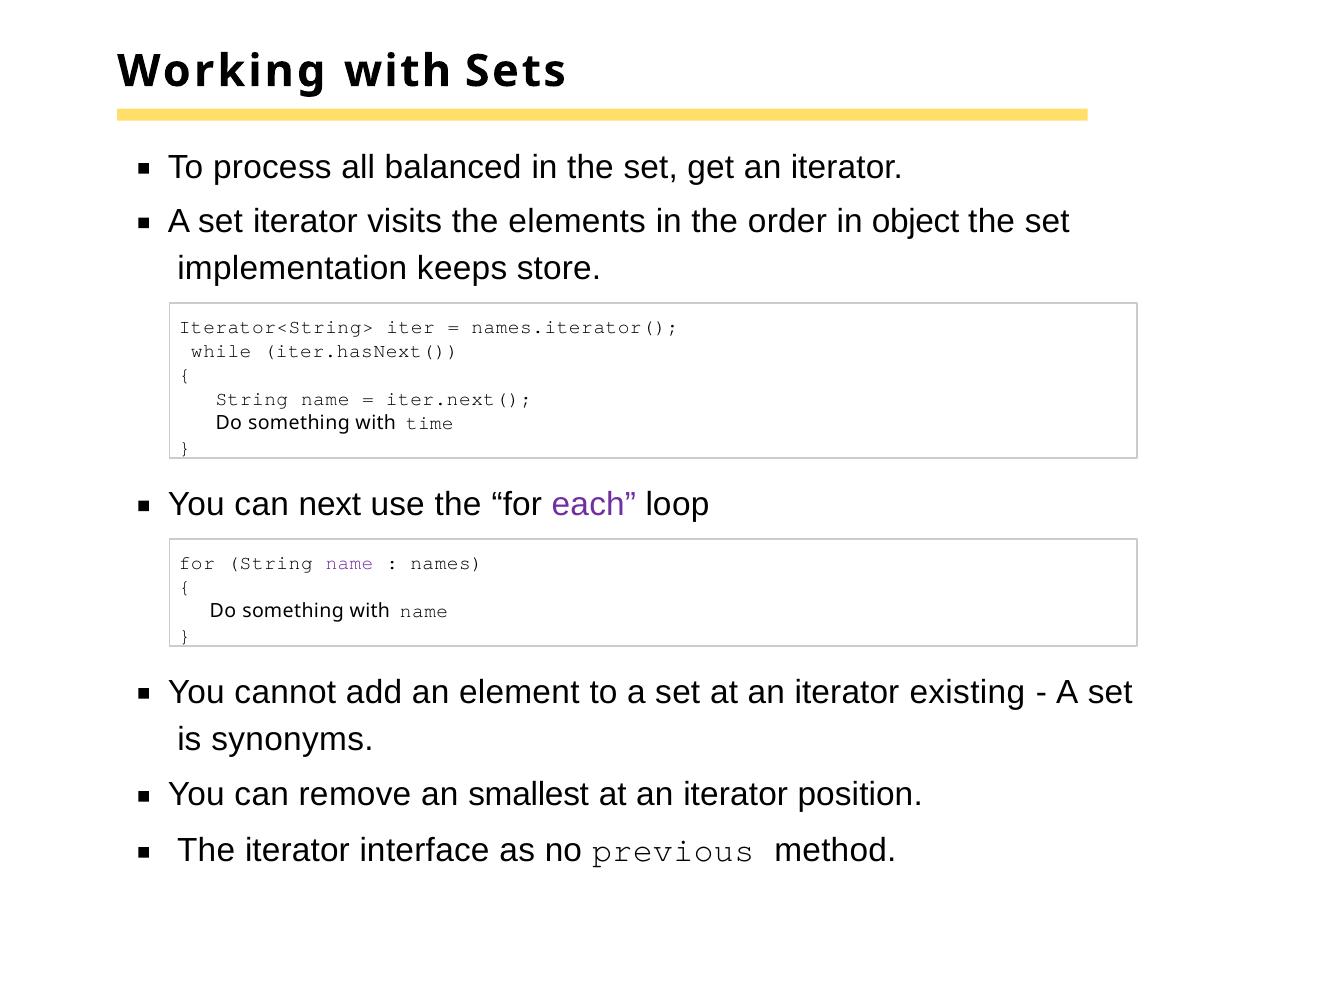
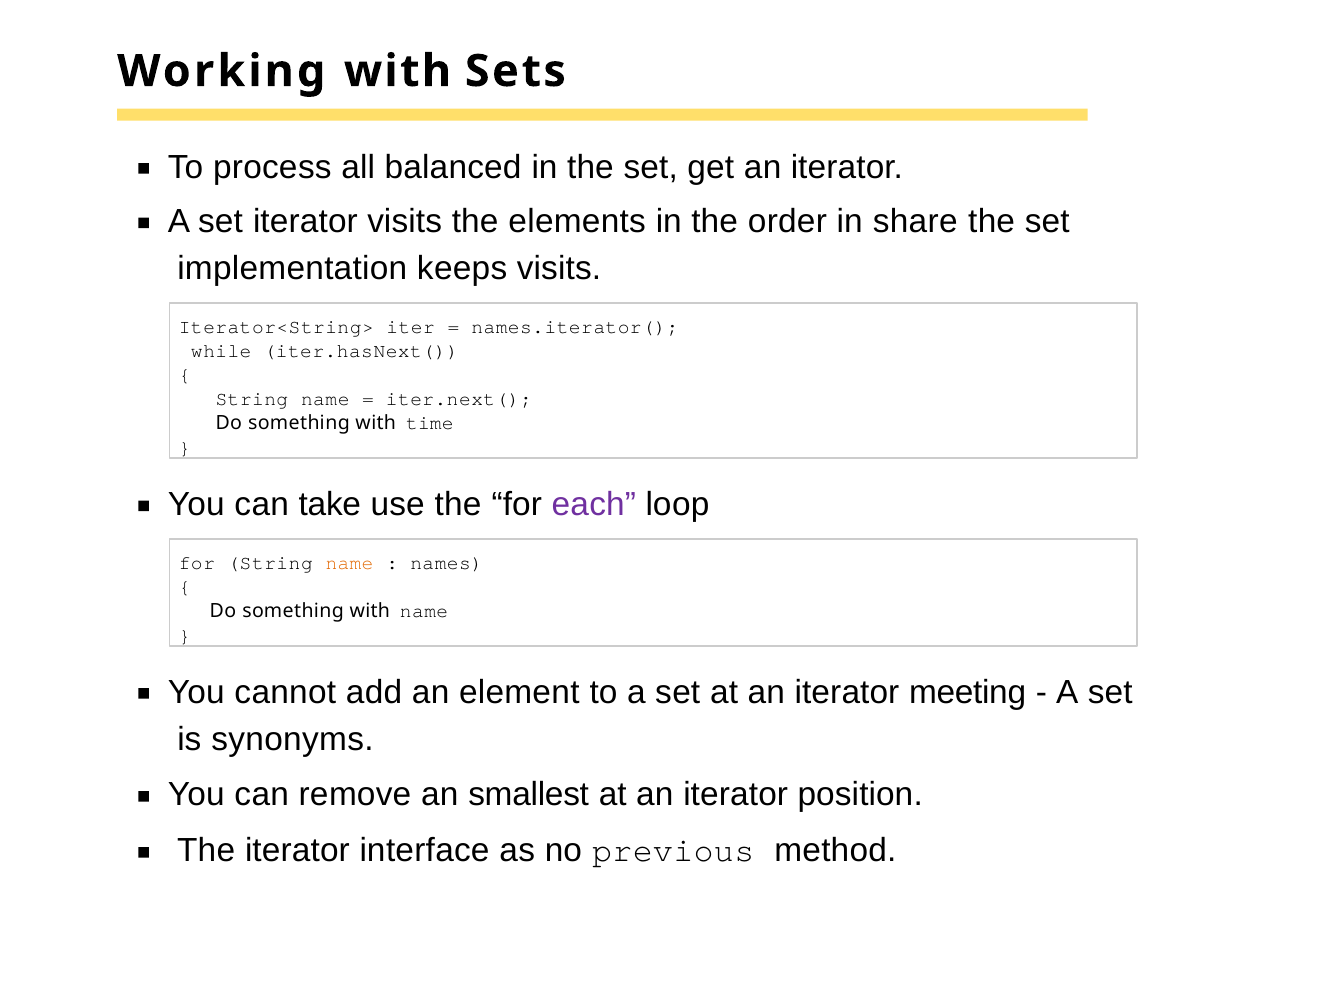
object: object -> share
keeps store: store -> visits
next: next -> take
name at (350, 563) colour: purple -> orange
existing: existing -> meeting
